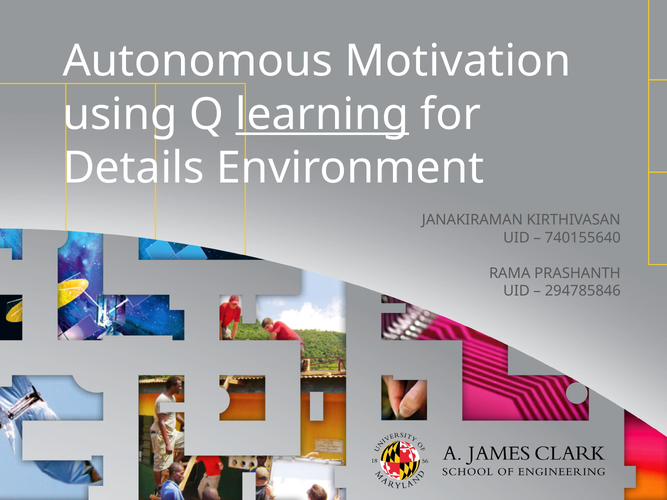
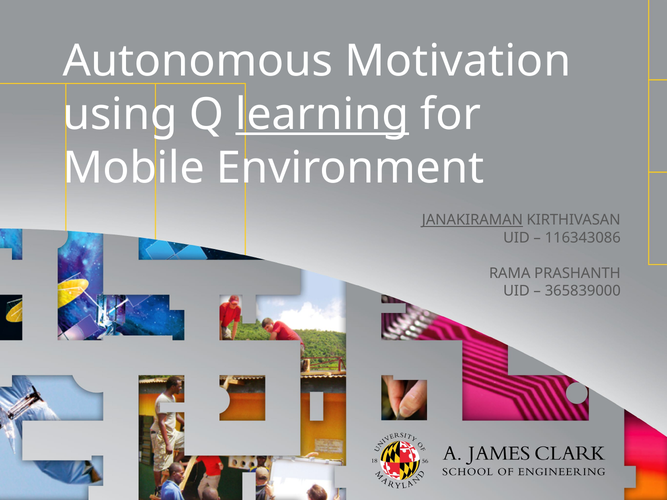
Details: Details -> Mobile
JANAKIRAMAN underline: none -> present
740155640: 740155640 -> 116343086
294785846: 294785846 -> 365839000
